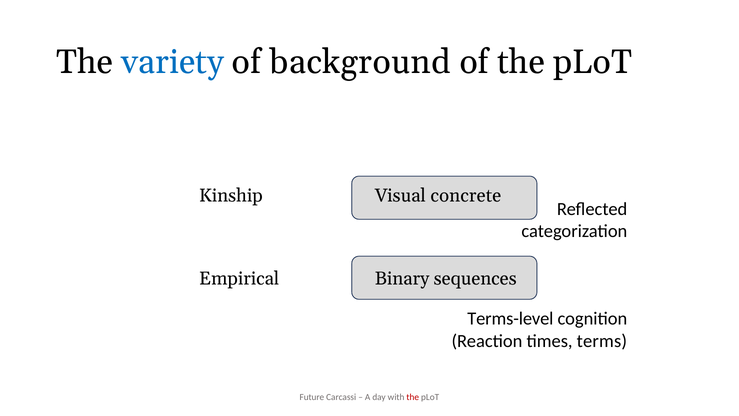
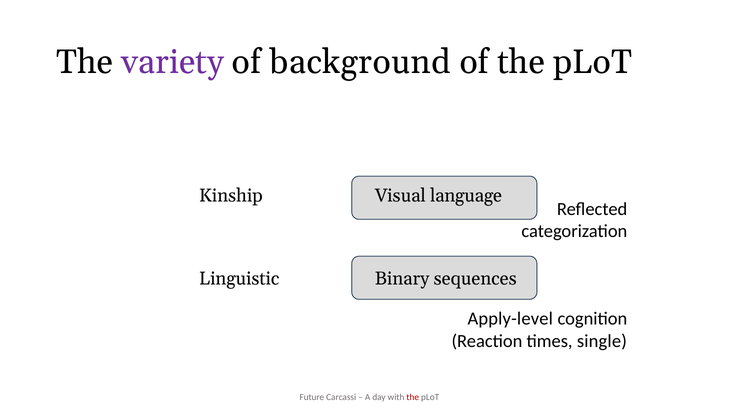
variety colour: blue -> purple
concrete: concrete -> language
Empirical: Empirical -> Linguistic
Terms-level: Terms-level -> Apply-level
terms: terms -> single
